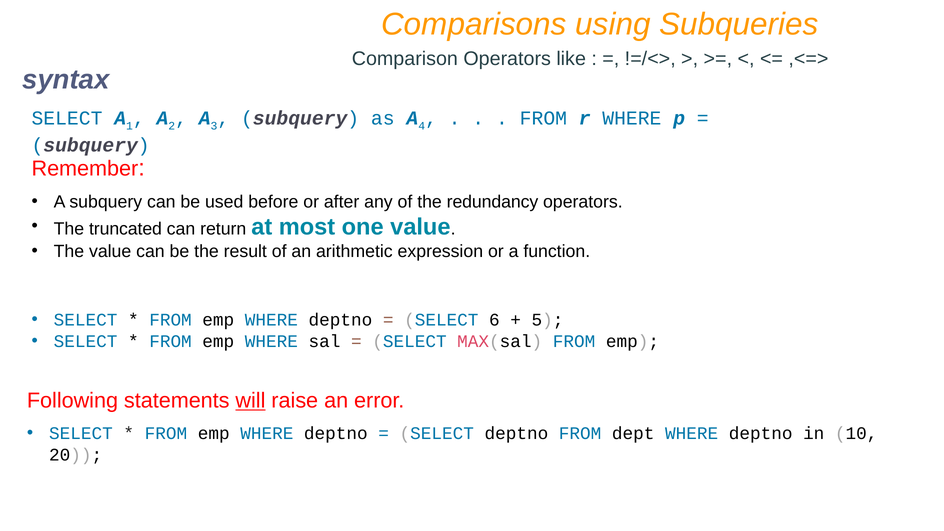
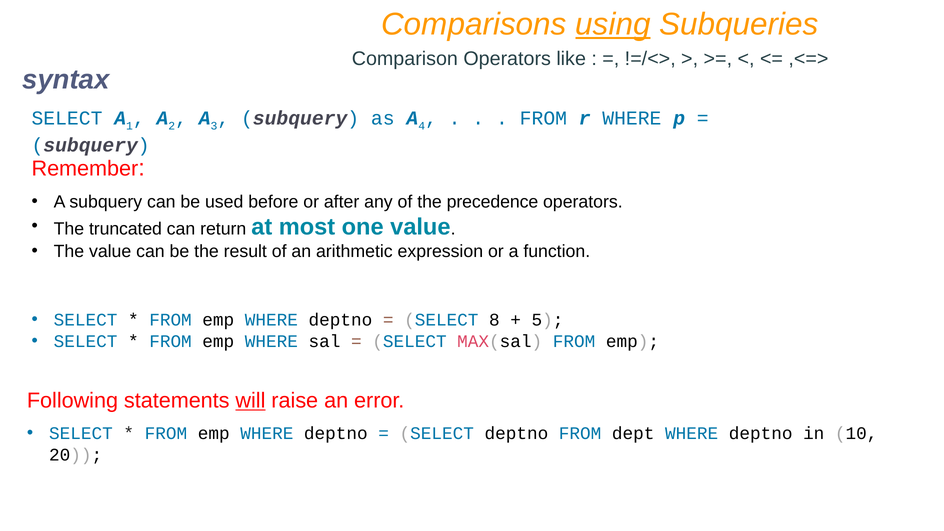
using underline: none -> present
redundancy: redundancy -> precedence
6: 6 -> 8
